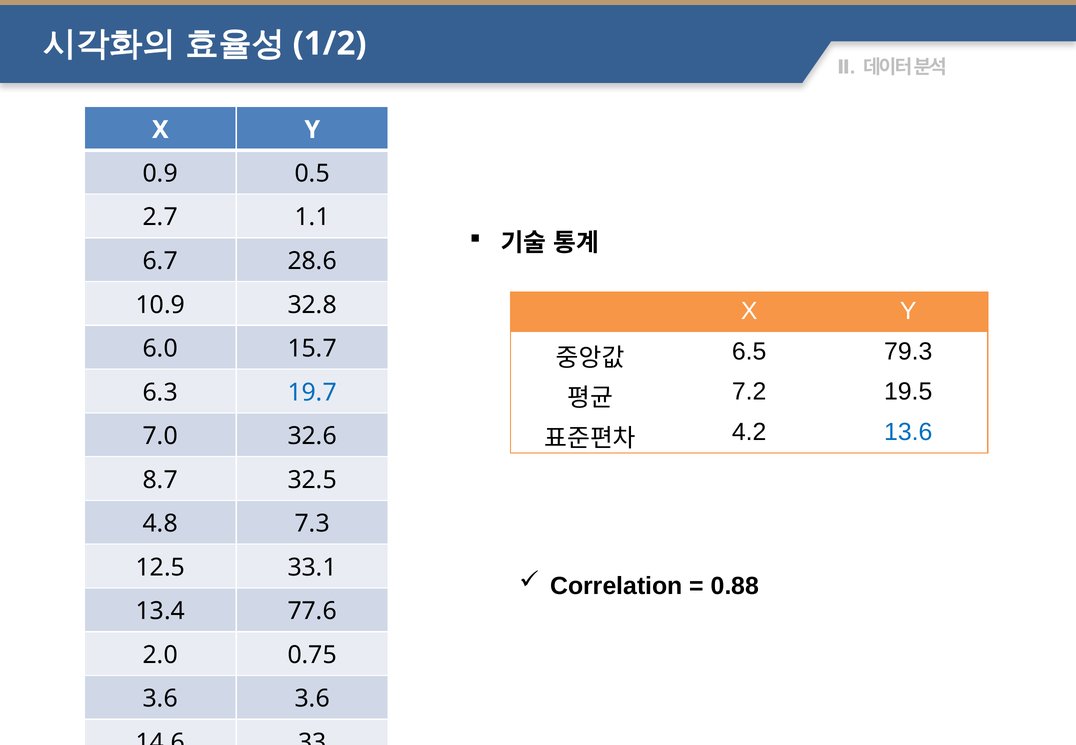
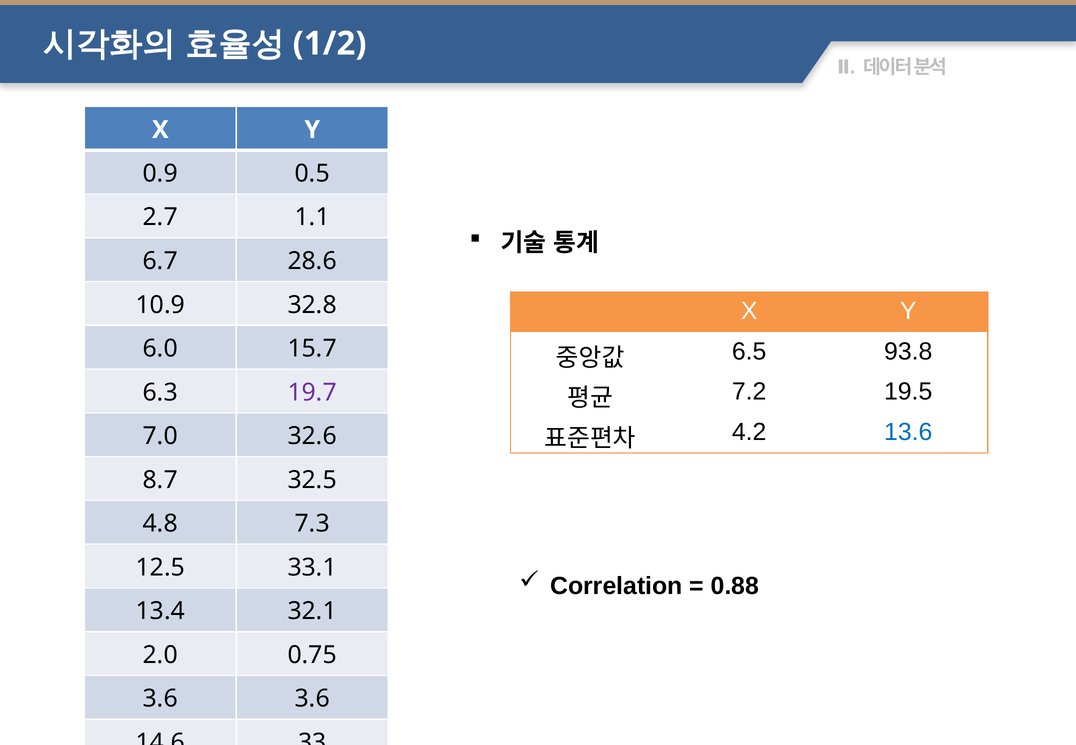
79.3: 79.3 -> 93.8
19.7 colour: blue -> purple
77.6: 77.6 -> 32.1
